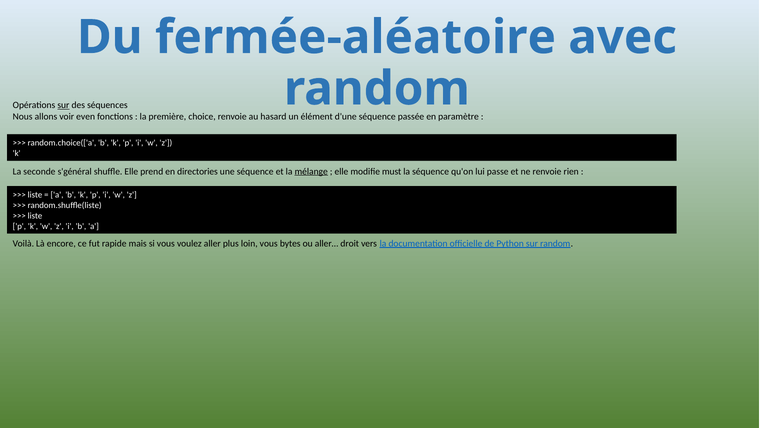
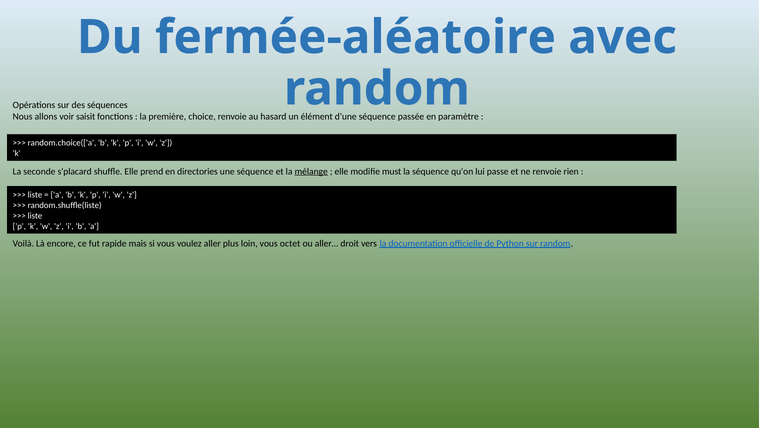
sur at (63, 105) underline: present -> none
even: even -> saisit
s'général: s'général -> s'placard
bytes: bytes -> octet
